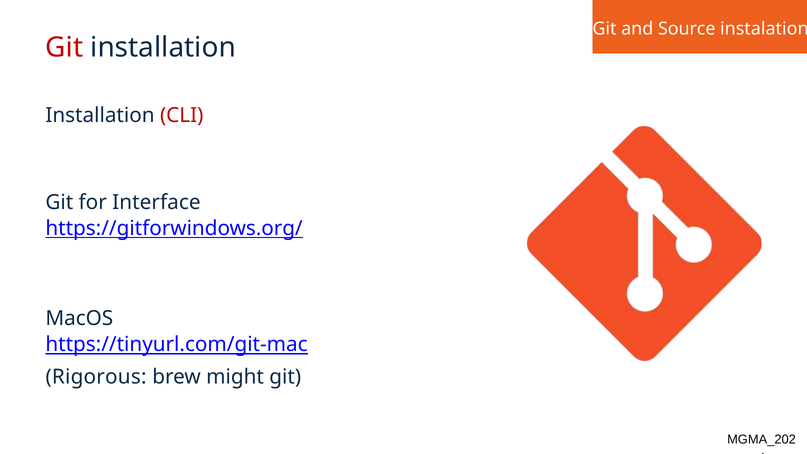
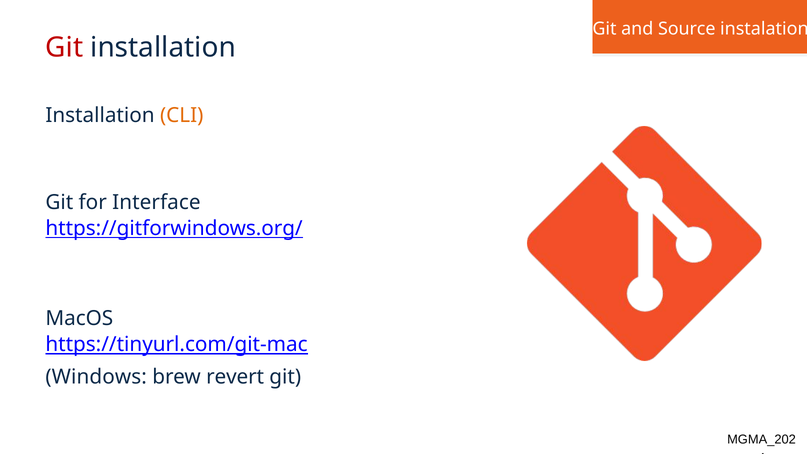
CLI colour: red -> orange
Rigorous: Rigorous -> Windows
might: might -> revert
